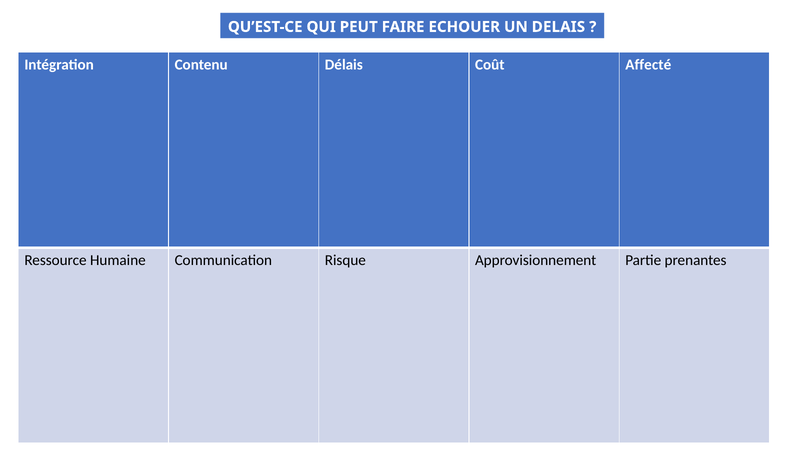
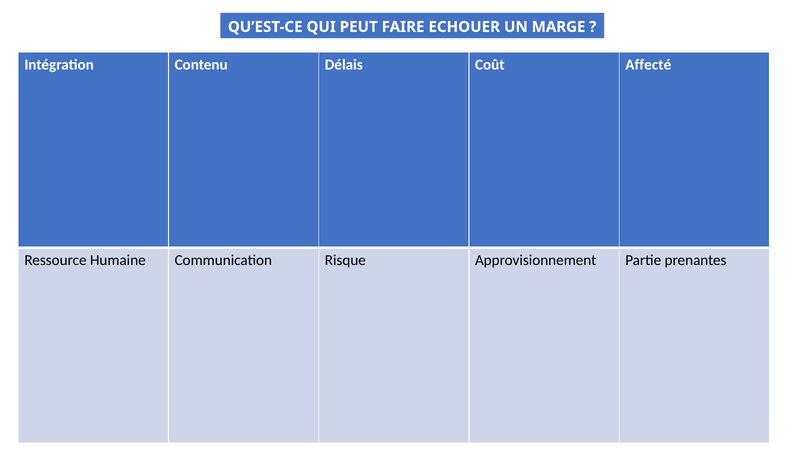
DELAIS: DELAIS -> MARGE
